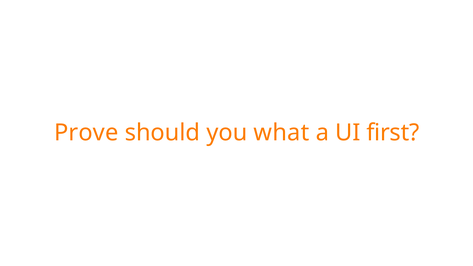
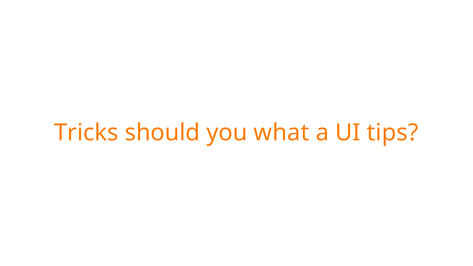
Prove: Prove -> Tricks
first: first -> tips
